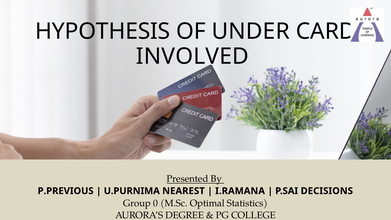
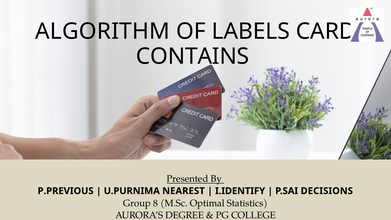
HYPOTHESIS: HYPOTHESIS -> ALGORITHM
UNDER: UNDER -> LABELS
INVOLVED: INVOLVED -> CONTAINS
I.RAMANA: I.RAMANA -> I.IDENTIFY
0: 0 -> 8
